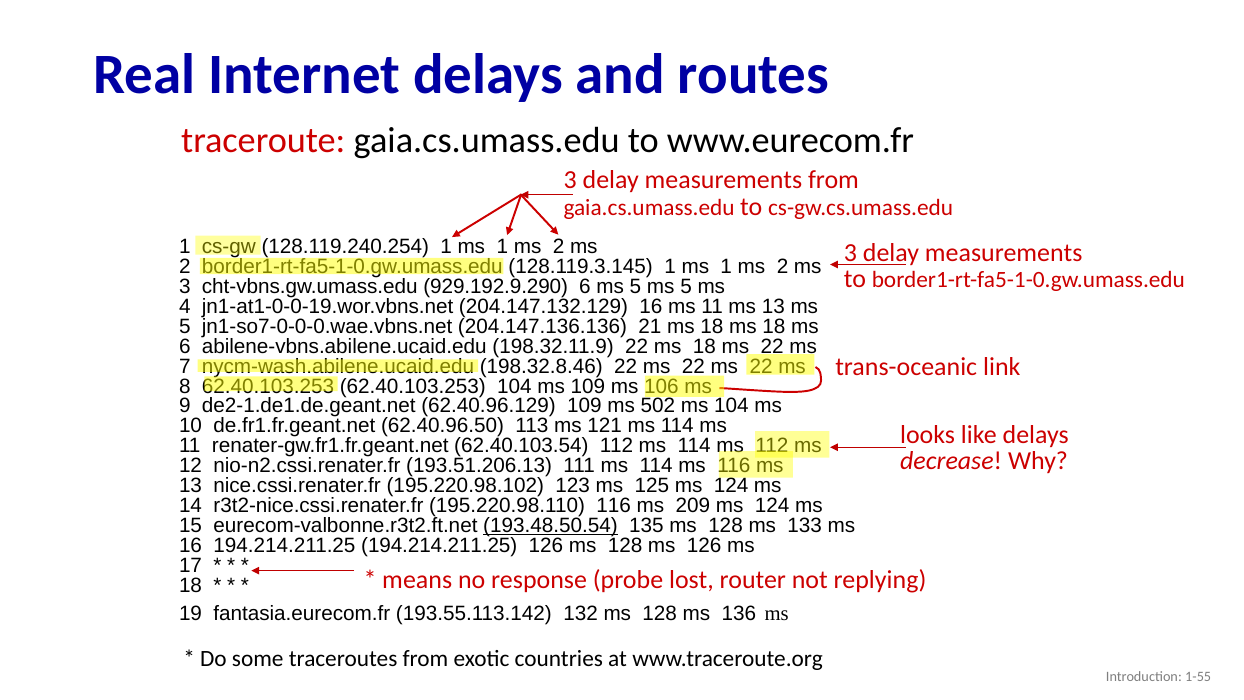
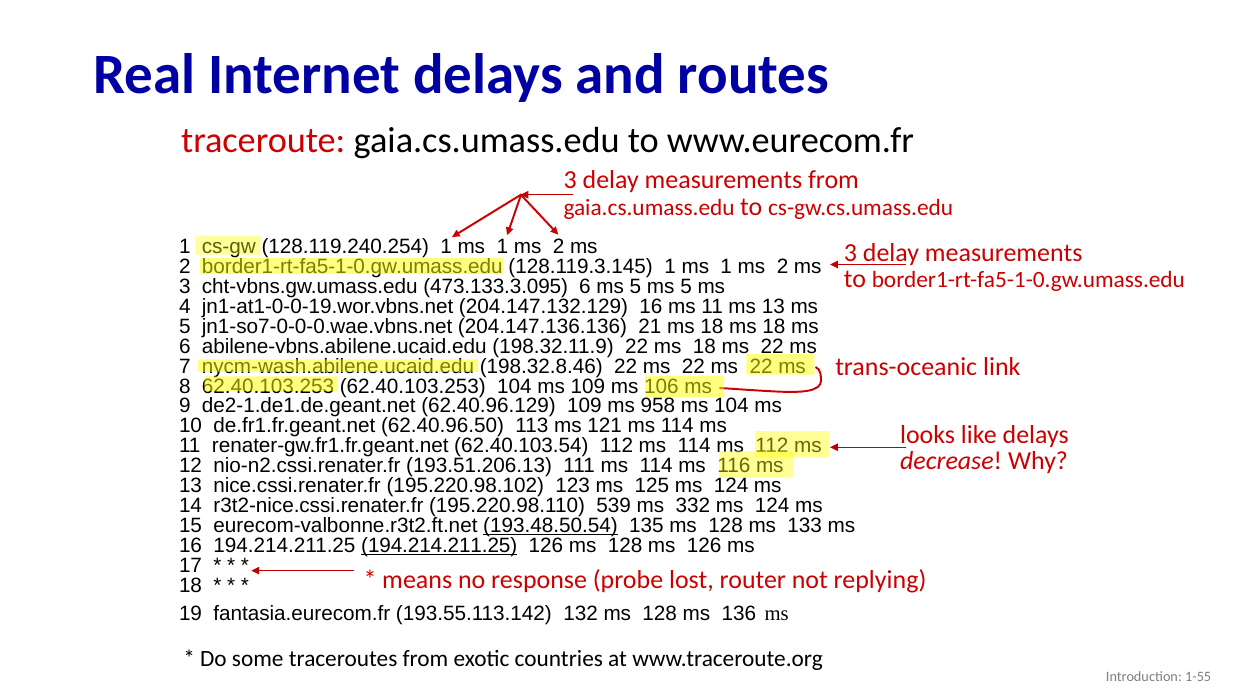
929.192.9.290: 929.192.9.290 -> 473.133.3.095
502: 502 -> 958
195.220.98.110 116: 116 -> 539
209: 209 -> 332
194.214.211.25 at (439, 545) underline: none -> present
